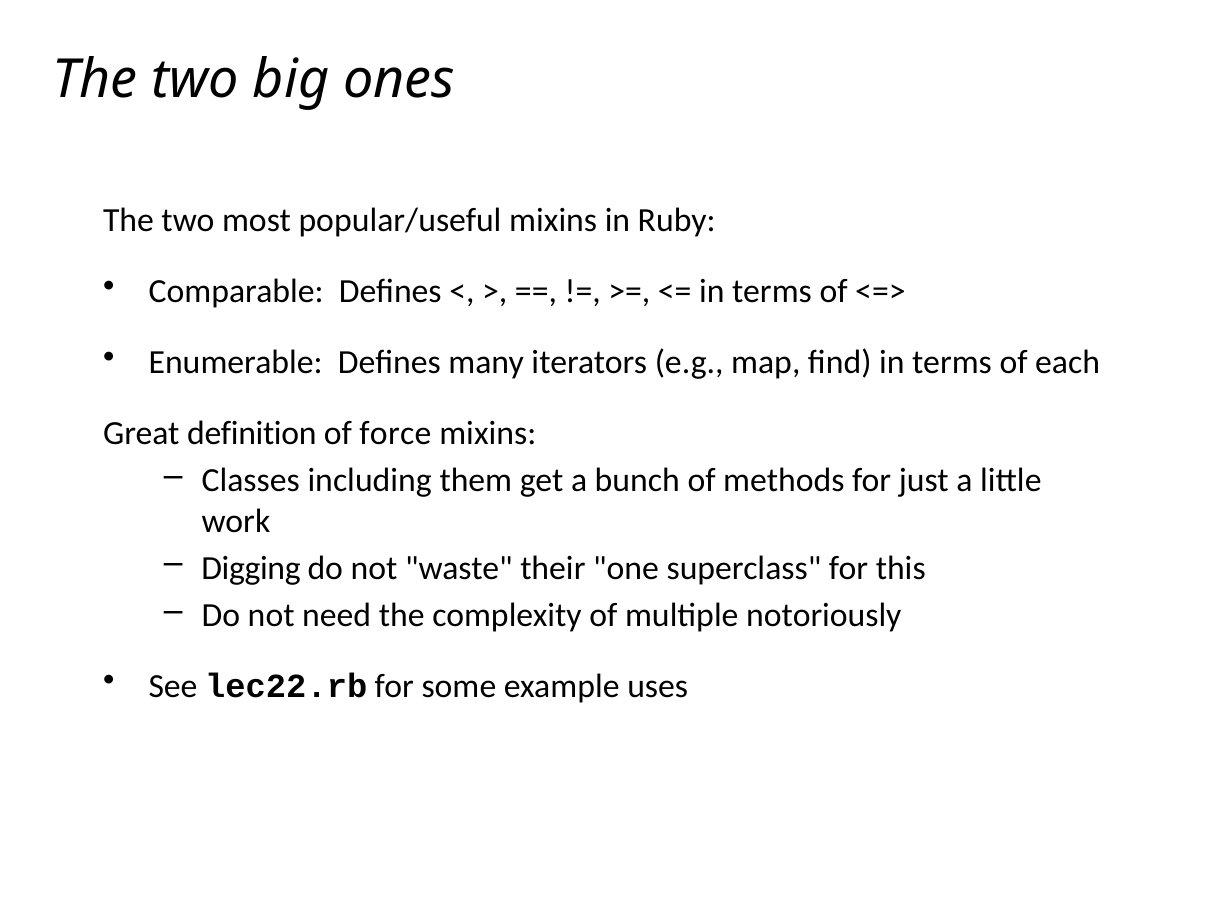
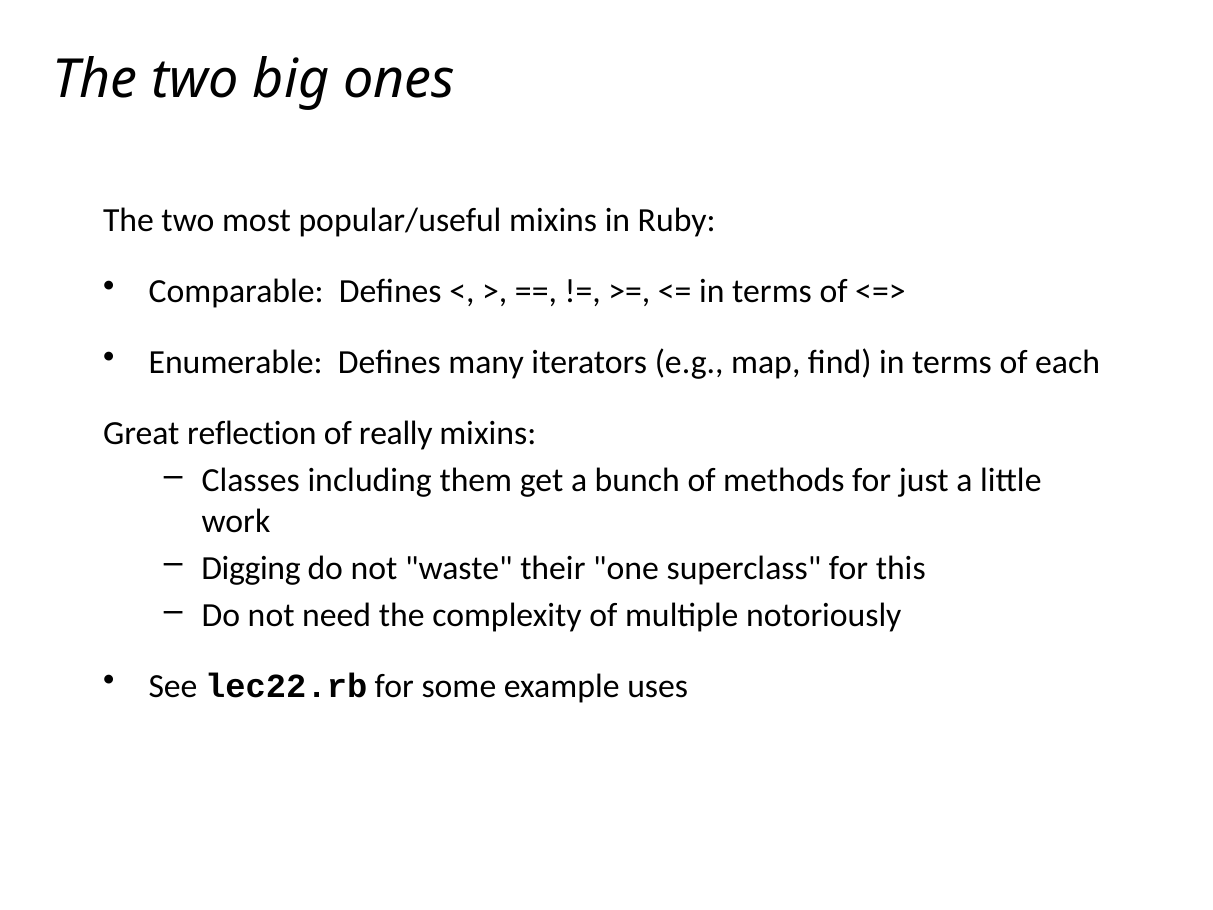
definition: definition -> reflection
force: force -> really
